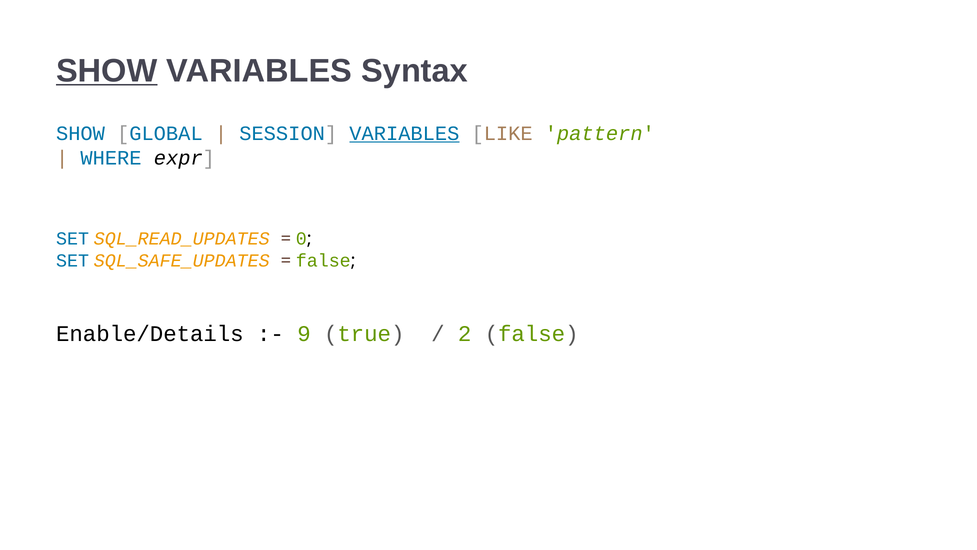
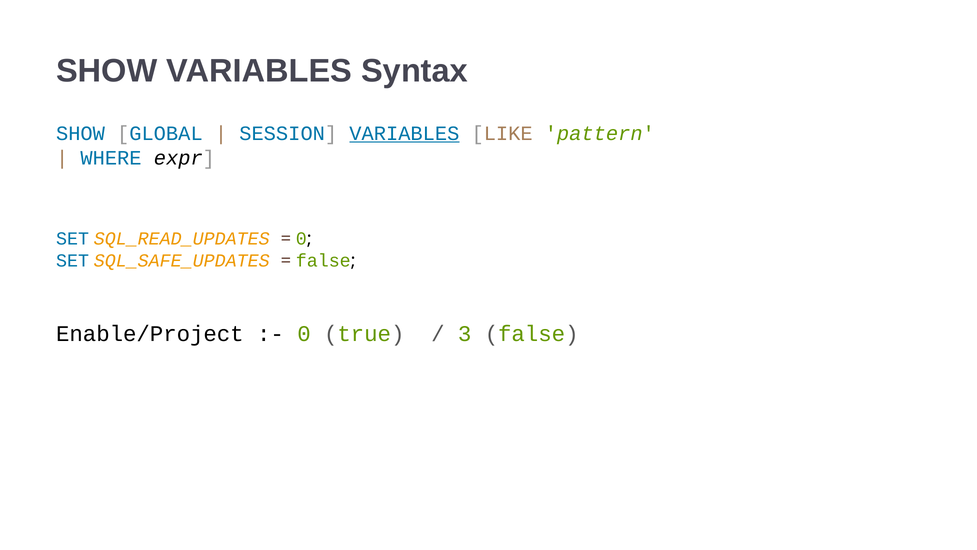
SHOW at (107, 71) underline: present -> none
Enable/Details: Enable/Details -> Enable/Project
9 at (304, 333): 9 -> 0
2: 2 -> 3
